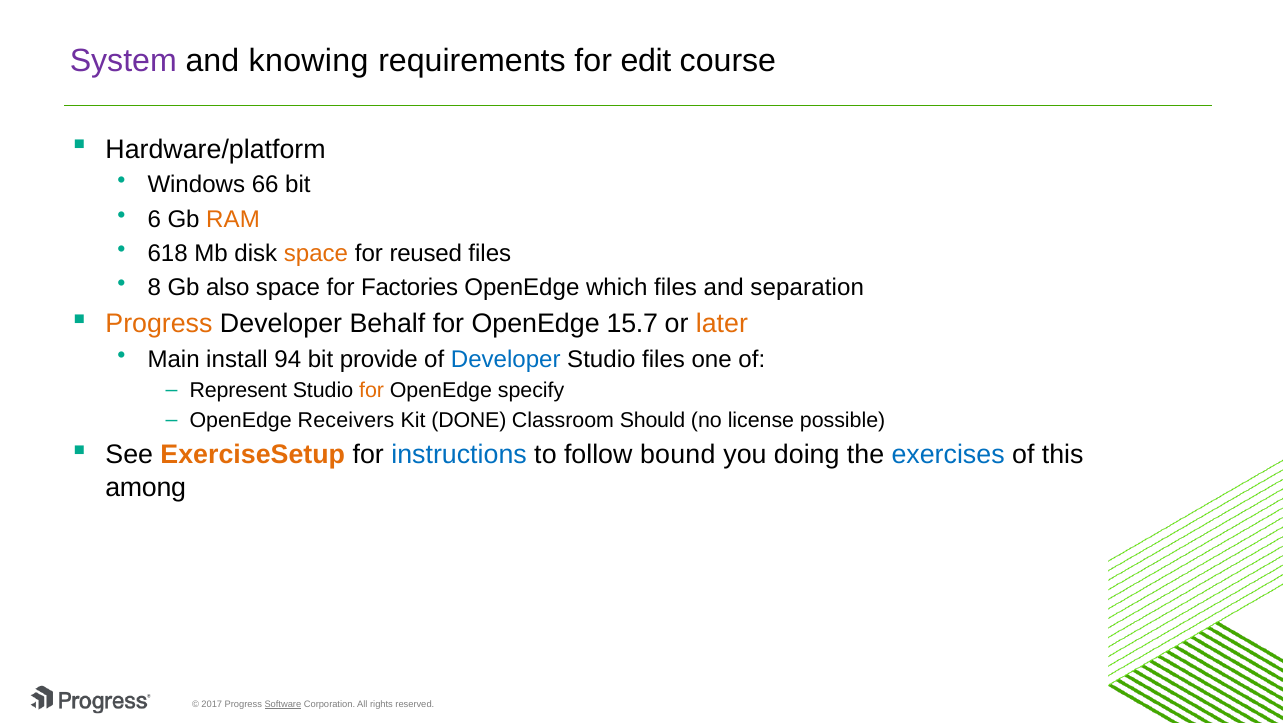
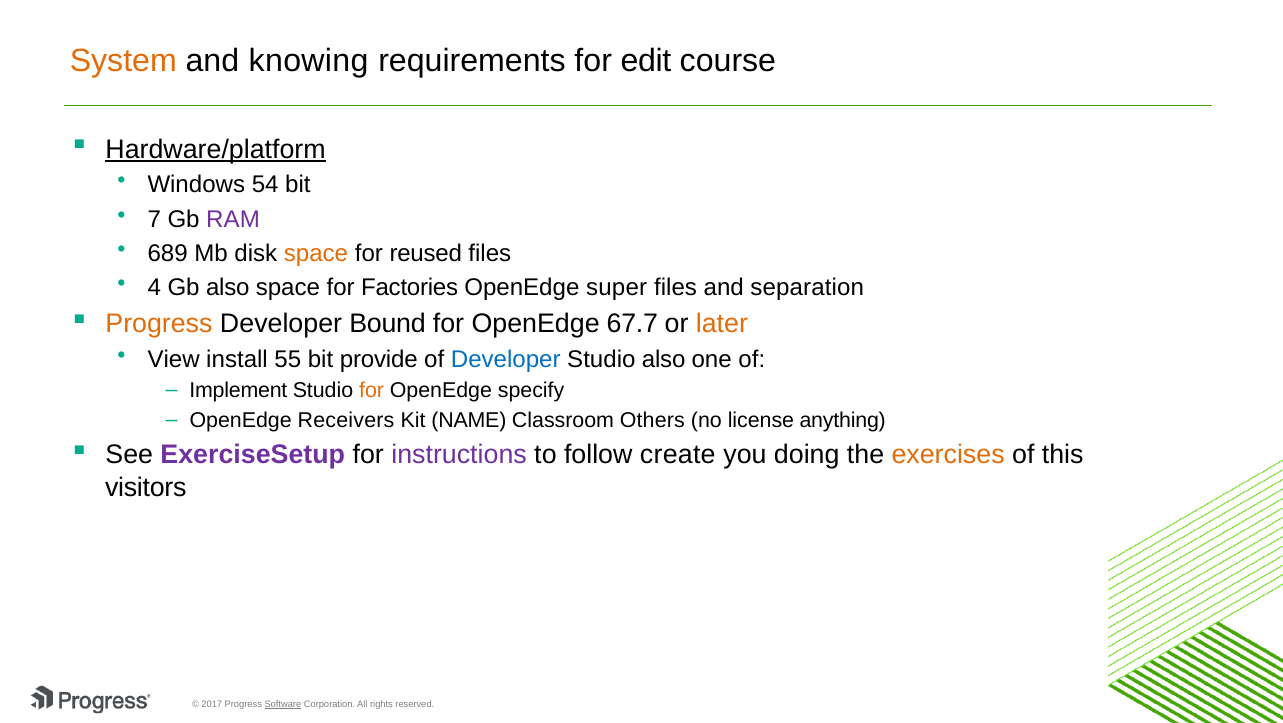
System colour: purple -> orange
Hardware/platform underline: none -> present
66: 66 -> 54
6: 6 -> 7
RAM colour: orange -> purple
618: 618 -> 689
8: 8 -> 4
which: which -> super
Behalf: Behalf -> Bound
15.7: 15.7 -> 67.7
Main: Main -> View
94: 94 -> 55
Studio files: files -> also
Represent: Represent -> Implement
DONE: DONE -> NAME
Should: Should -> Others
possible: possible -> anything
ExerciseSetup colour: orange -> purple
instructions colour: blue -> purple
bound: bound -> create
exercises colour: blue -> orange
among: among -> visitors
